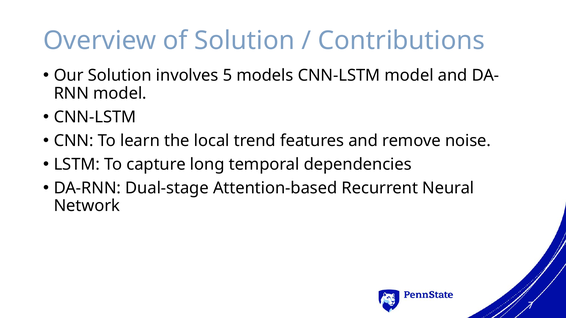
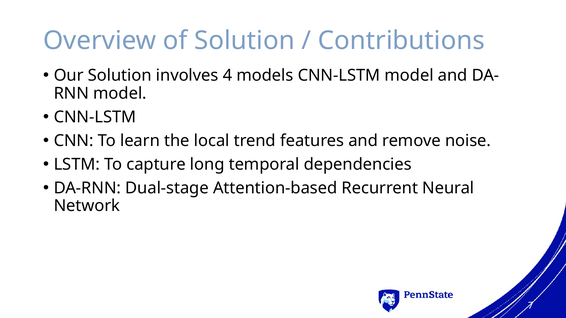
5: 5 -> 4
